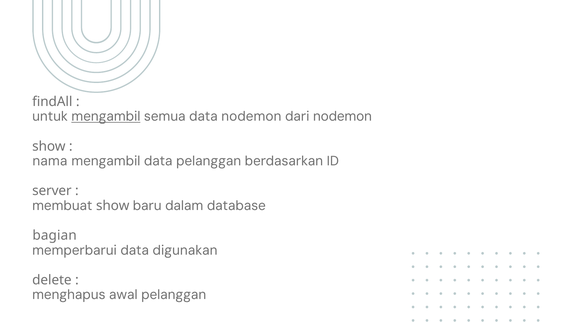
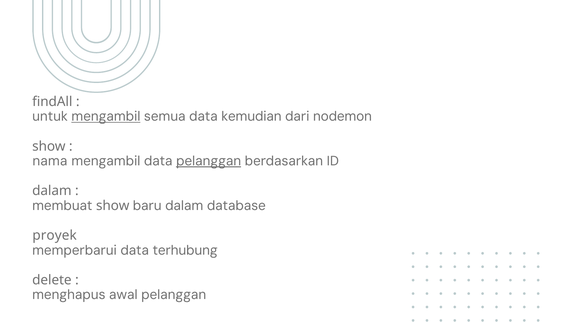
data nodemon: nodemon -> kemudian
pelanggan at (209, 161) underline: none -> present
server at (52, 191): server -> dalam
bagian: bagian -> proyek
digunakan: digunakan -> terhubung
